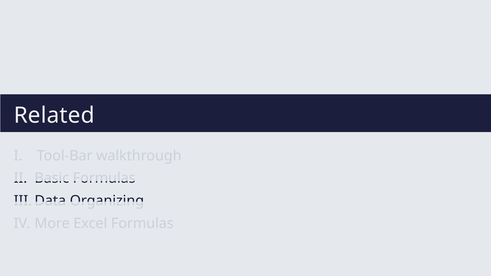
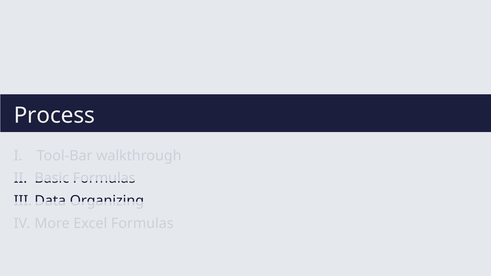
Related: Related -> Process
